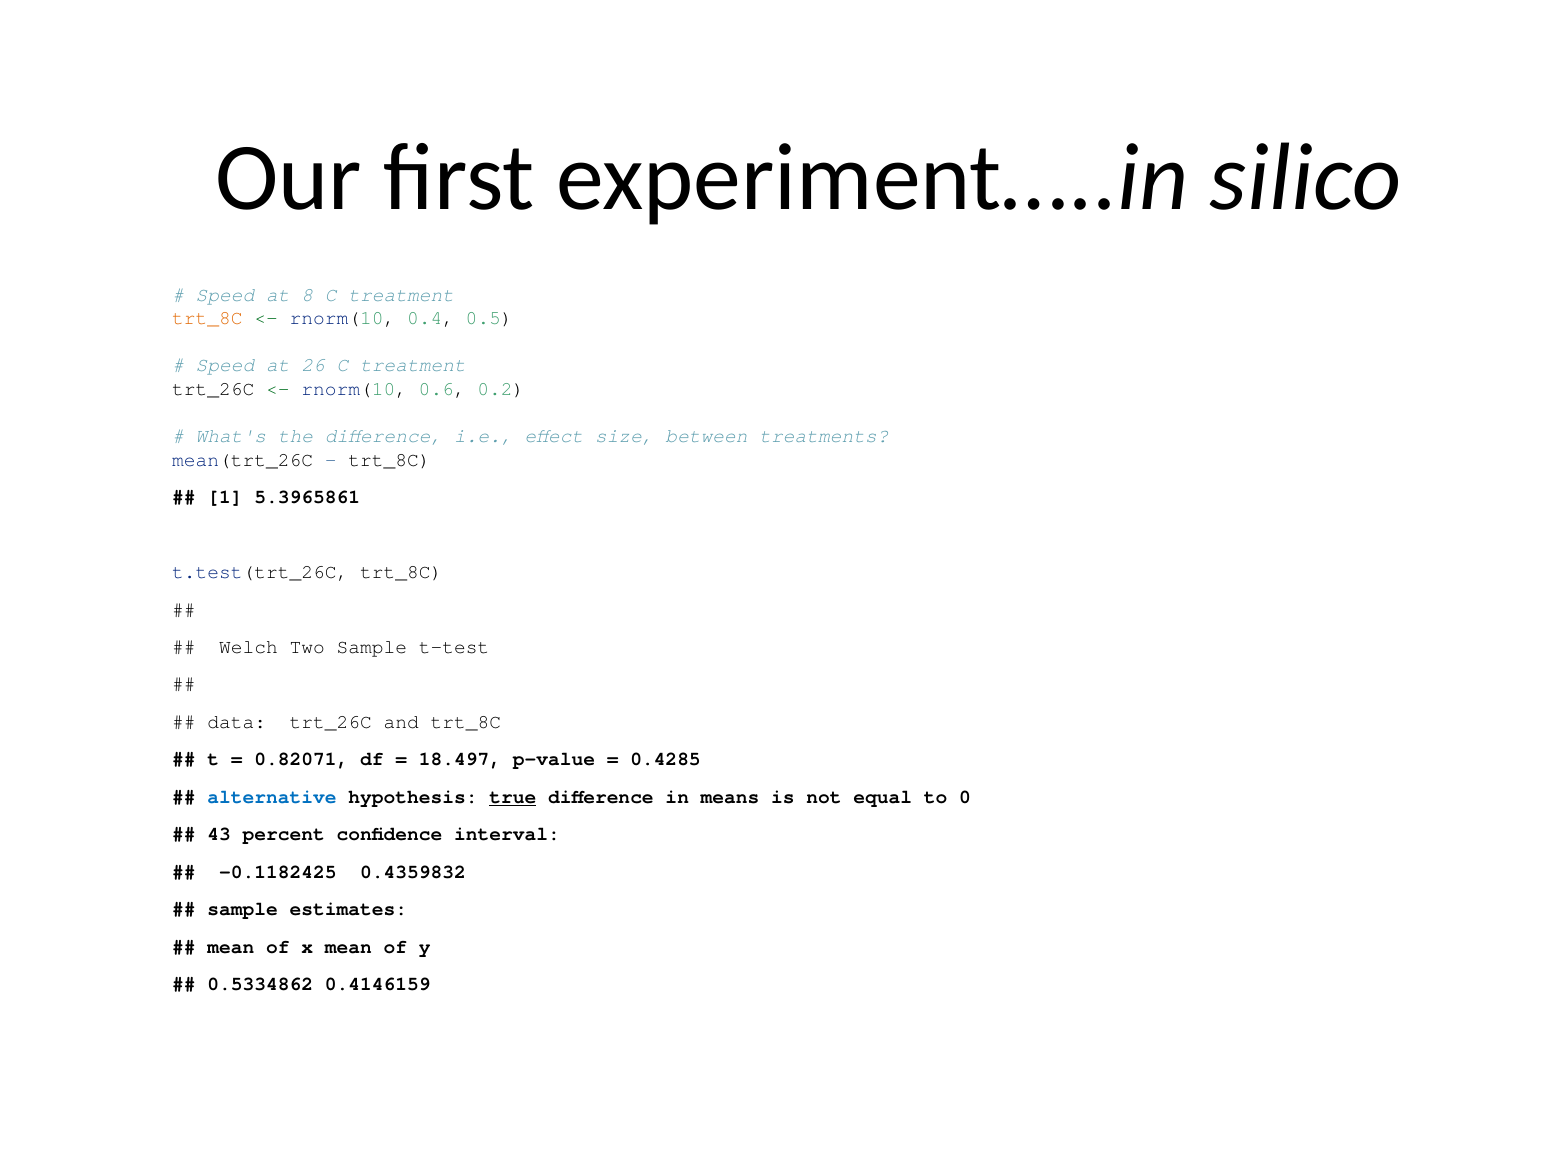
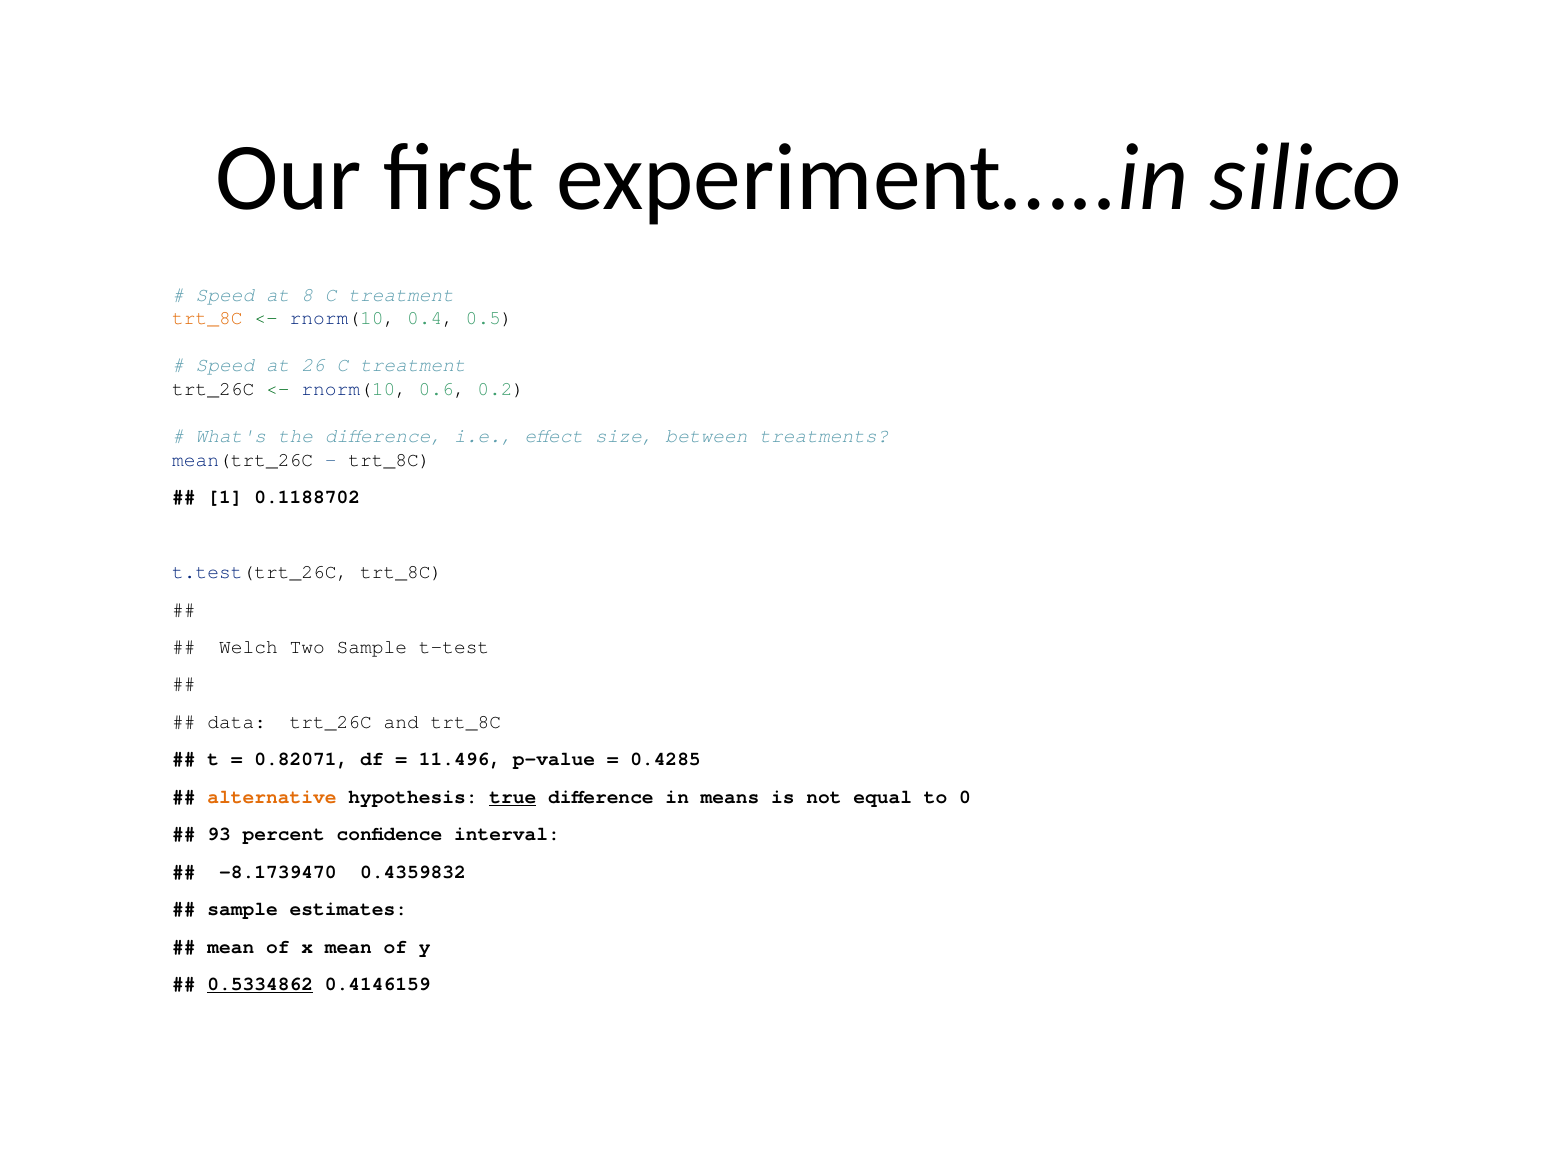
5.3965861: 5.3965861 -> 0.1188702
18.497: 18.497 -> 11.496
alternative colour: blue -> orange
43: 43 -> 93
-0.1182425: -0.1182425 -> -8.1739470
0.5334862 underline: none -> present
